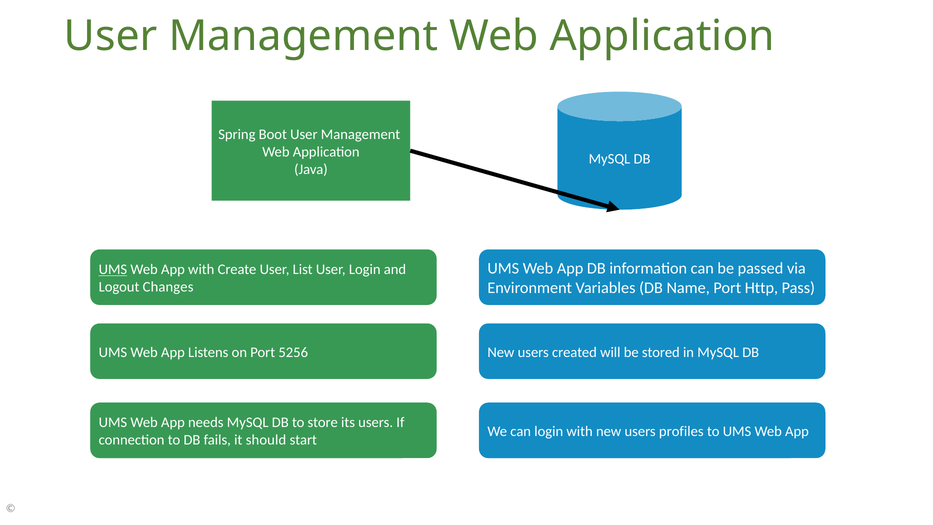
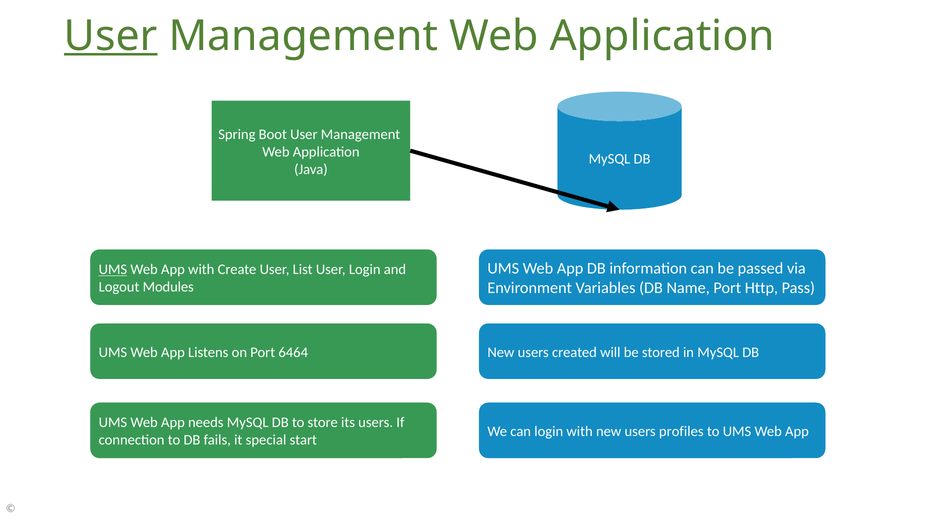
User at (111, 36) underline: none -> present
Changes: Changes -> Modules
5256: 5256 -> 6464
should: should -> special
